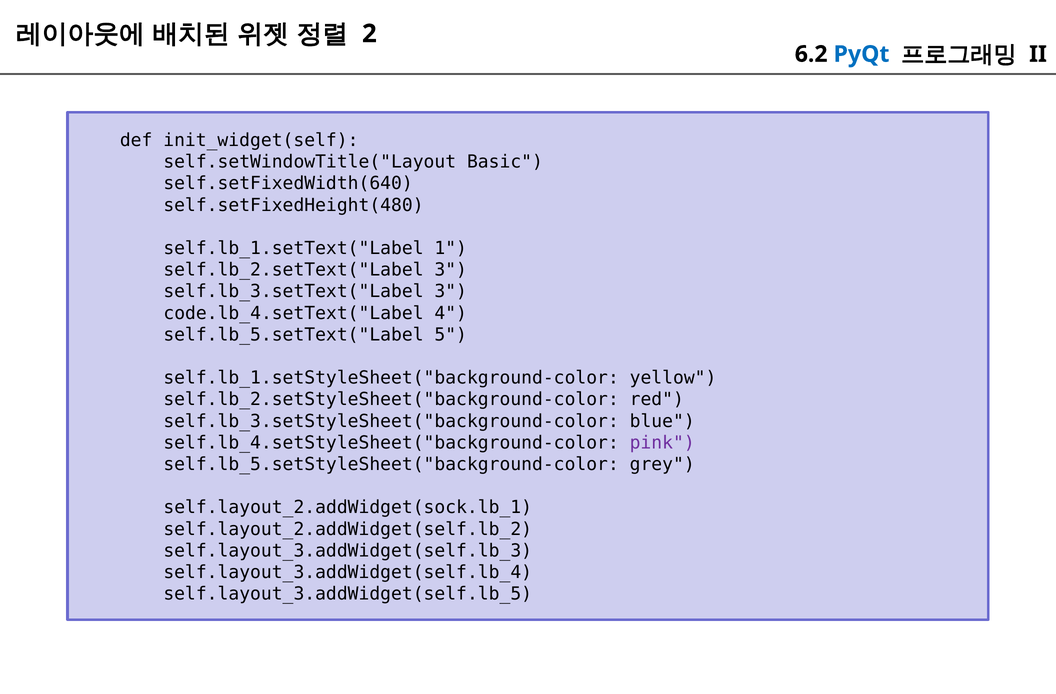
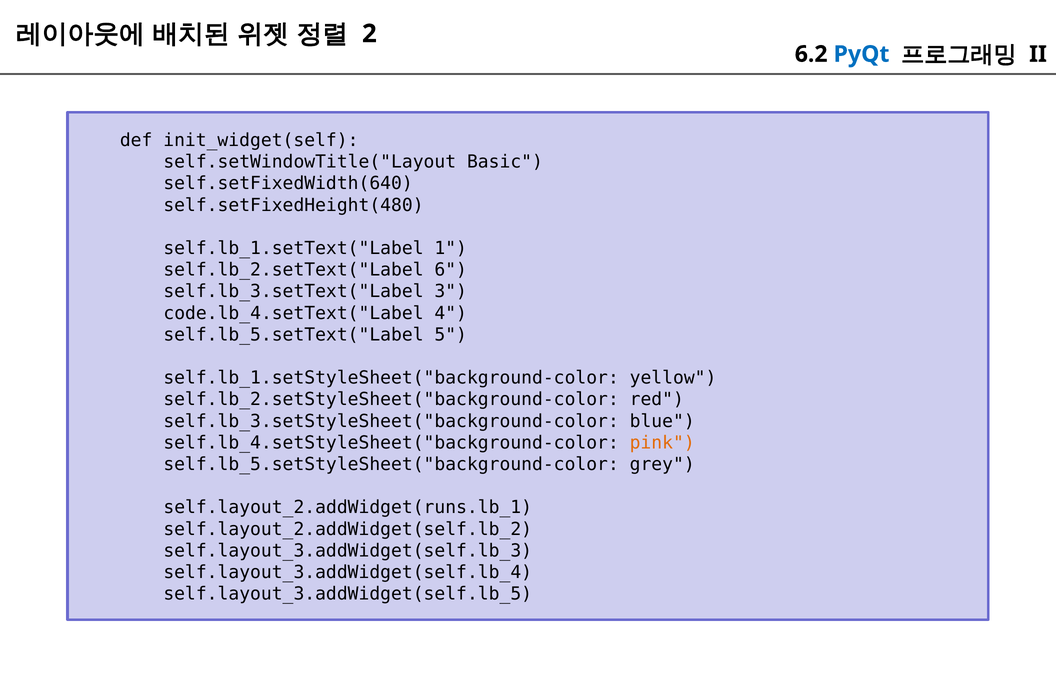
self.lb_2.setText("Label 3: 3 -> 6
pink colour: purple -> orange
self.layout_2.addWidget(sock.lb_1: self.layout_2.addWidget(sock.lb_1 -> self.layout_2.addWidget(runs.lb_1
